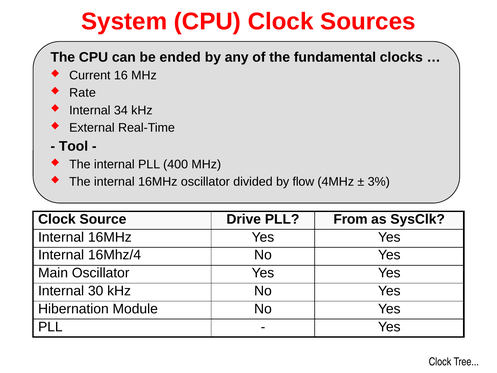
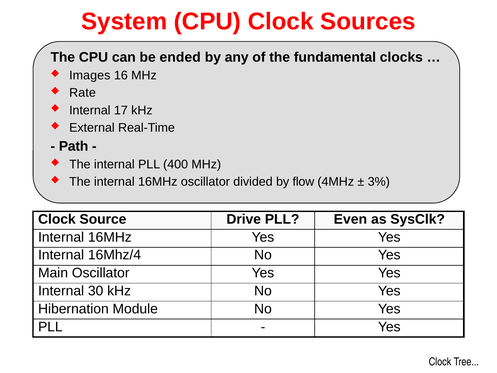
Current: Current -> Images
34: 34 -> 17
Tool: Tool -> Path
From: From -> Even
